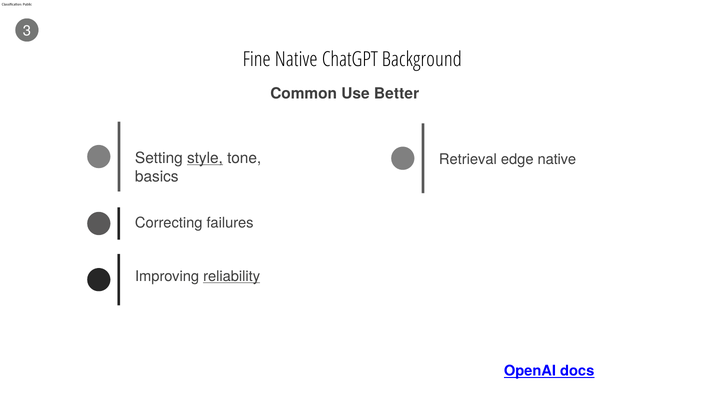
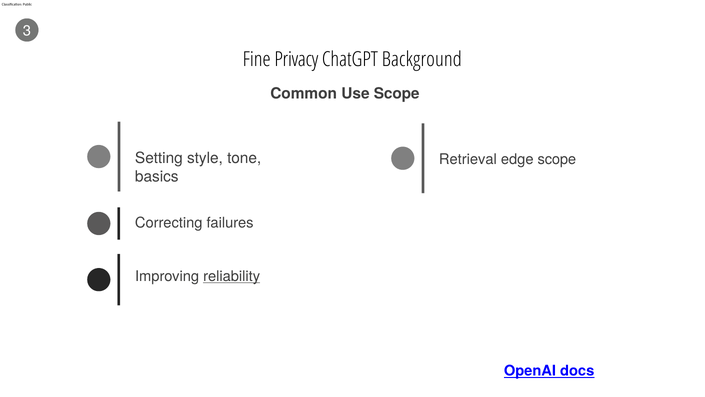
Fine Native: Native -> Privacy
Use Better: Better -> Scope
style underline: present -> none
edge native: native -> scope
